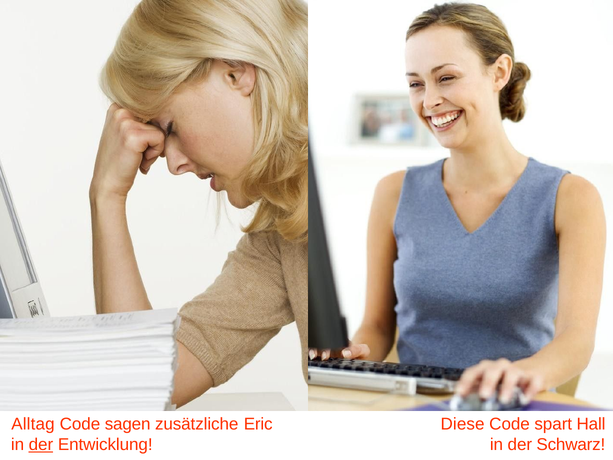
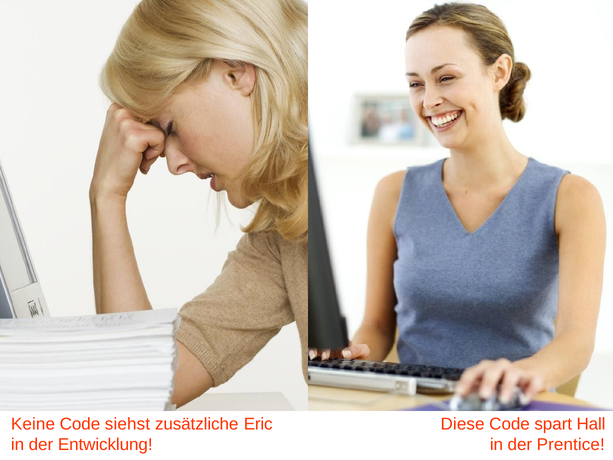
Alltag: Alltag -> Keine
sagen: sagen -> siehst
der at (41, 444) underline: present -> none
Schwarz: Schwarz -> Prentice
